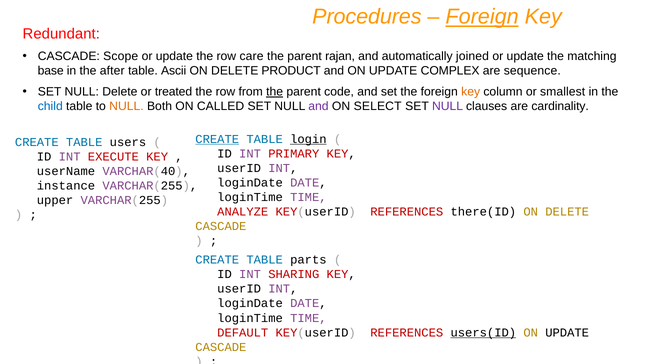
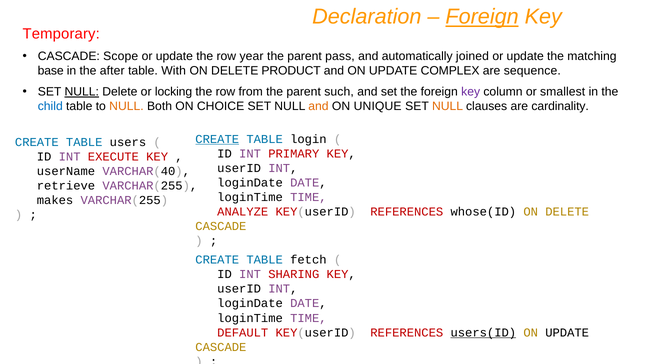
Procedures: Procedures -> Declaration
Redundant: Redundant -> Temporary
care: care -> year
rajan: rajan -> pass
Ascii: Ascii -> With
NULL at (82, 92) underline: none -> present
treated: treated -> locking
the at (275, 92) underline: present -> none
code: code -> such
key at (471, 92) colour: orange -> purple
CALLED: CALLED -> CHOICE
and at (318, 107) colour: purple -> orange
SELECT: SELECT -> UNIQUE
NULL at (448, 107) colour: purple -> orange
login underline: present -> none
instance: instance -> retrieve
upper: upper -> makes
there(ID: there(ID -> whose(ID
parts: parts -> fetch
